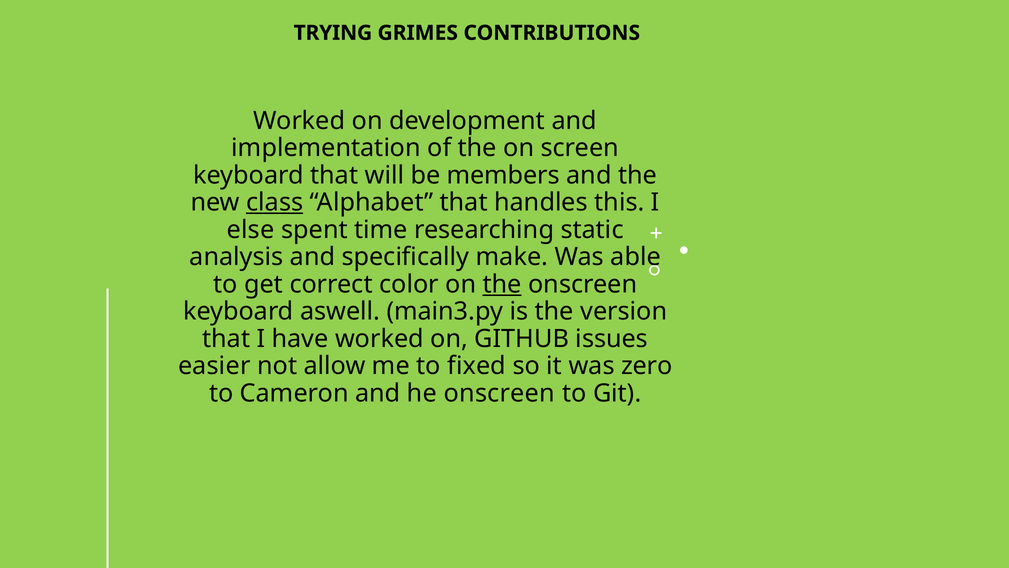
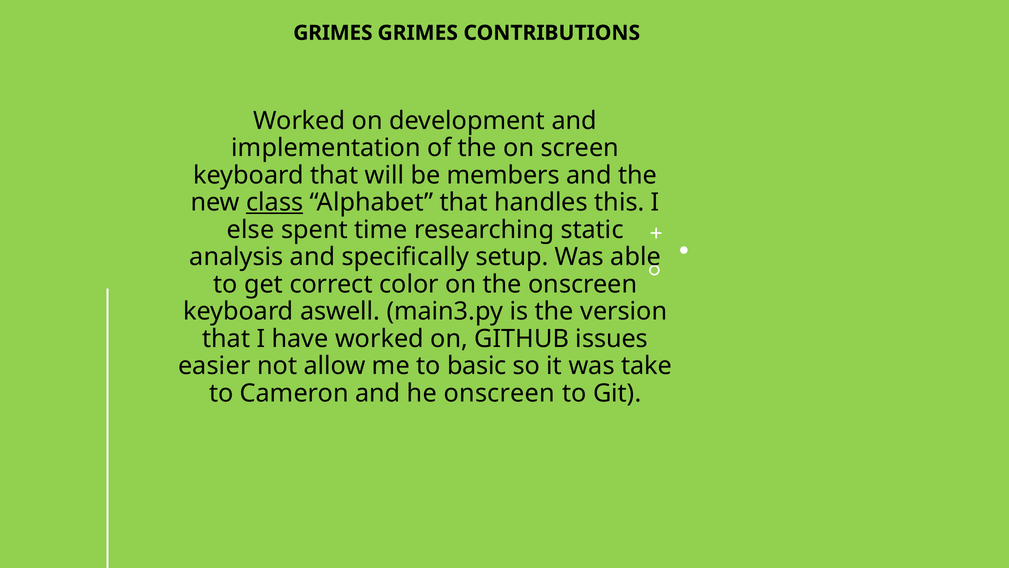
TRYING at (333, 33): TRYING -> GRIMES
make: make -> setup
the at (502, 284) underline: present -> none
fixed: fixed -> basic
zero: zero -> take
